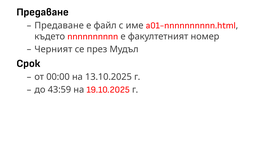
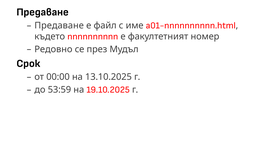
Черният: Черният -> Редовно
43:59: 43:59 -> 53:59
